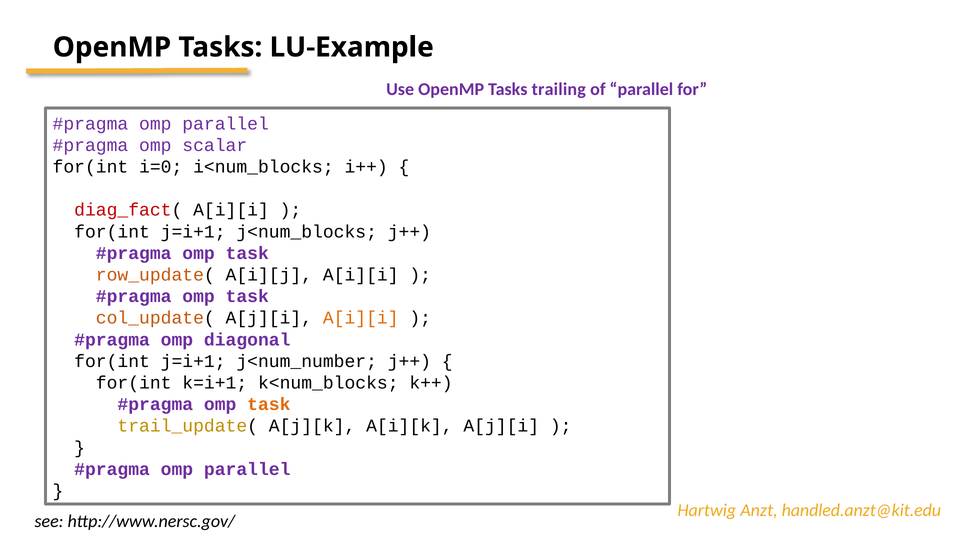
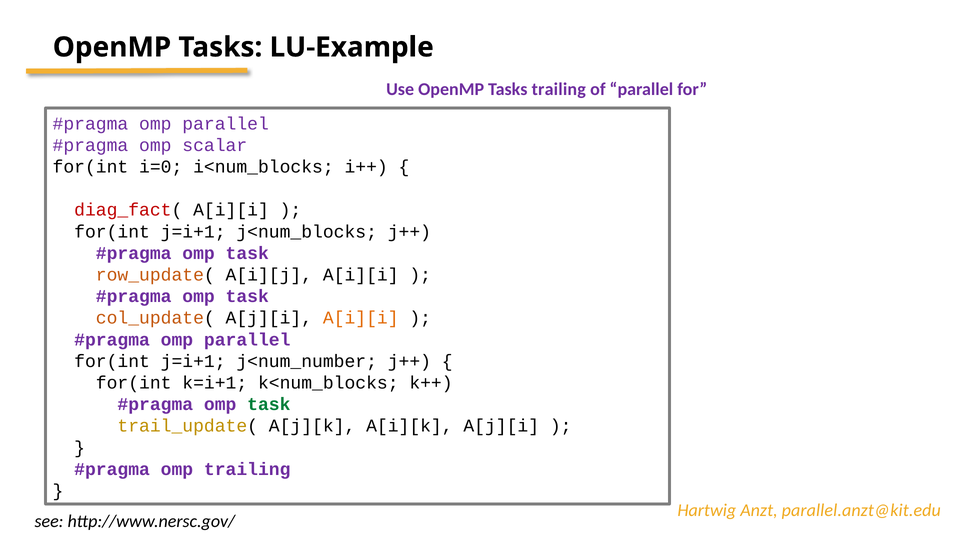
diagonal at (247, 340): diagonal -> parallel
task at (269, 405) colour: orange -> green
parallel at (247, 470): parallel -> trailing
handled.anzt@kit.edu: handled.anzt@kit.edu -> parallel.anzt@kit.edu
